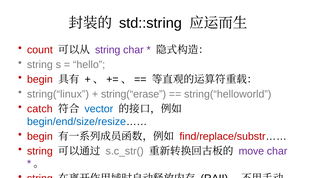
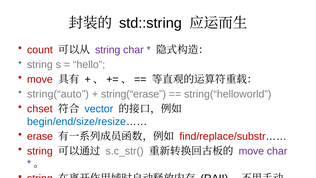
begin at (40, 79): begin -> move
string(“linux: string(“linux -> string(“auto
catch: catch -> chset
begin at (40, 136): begin -> erase
